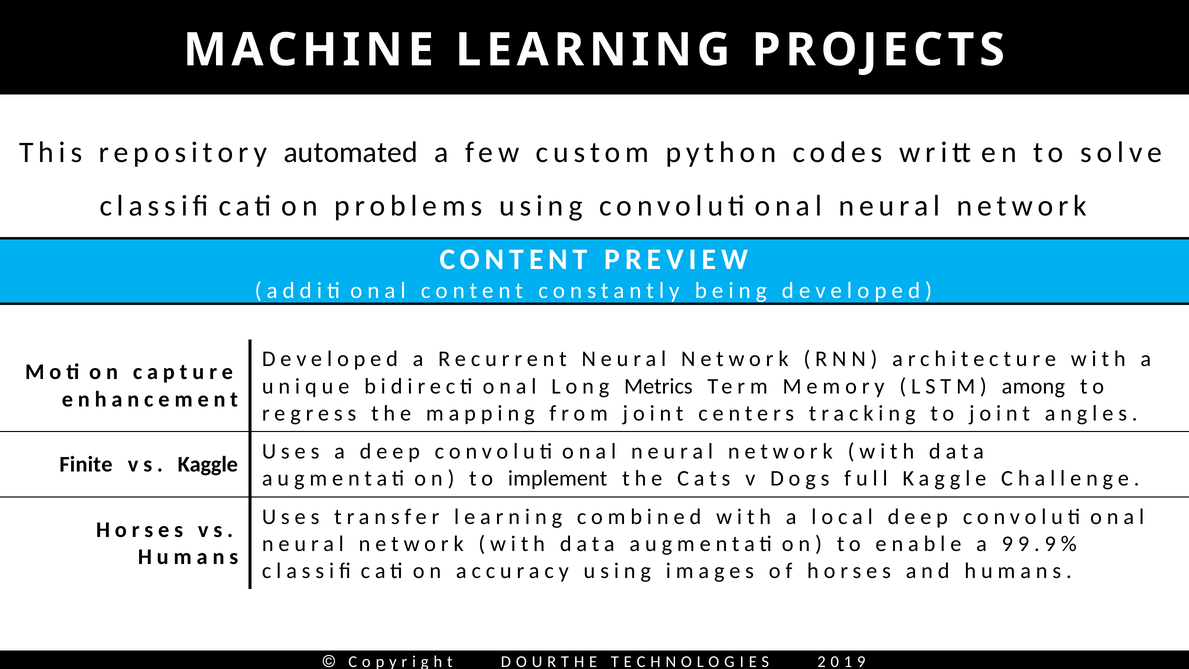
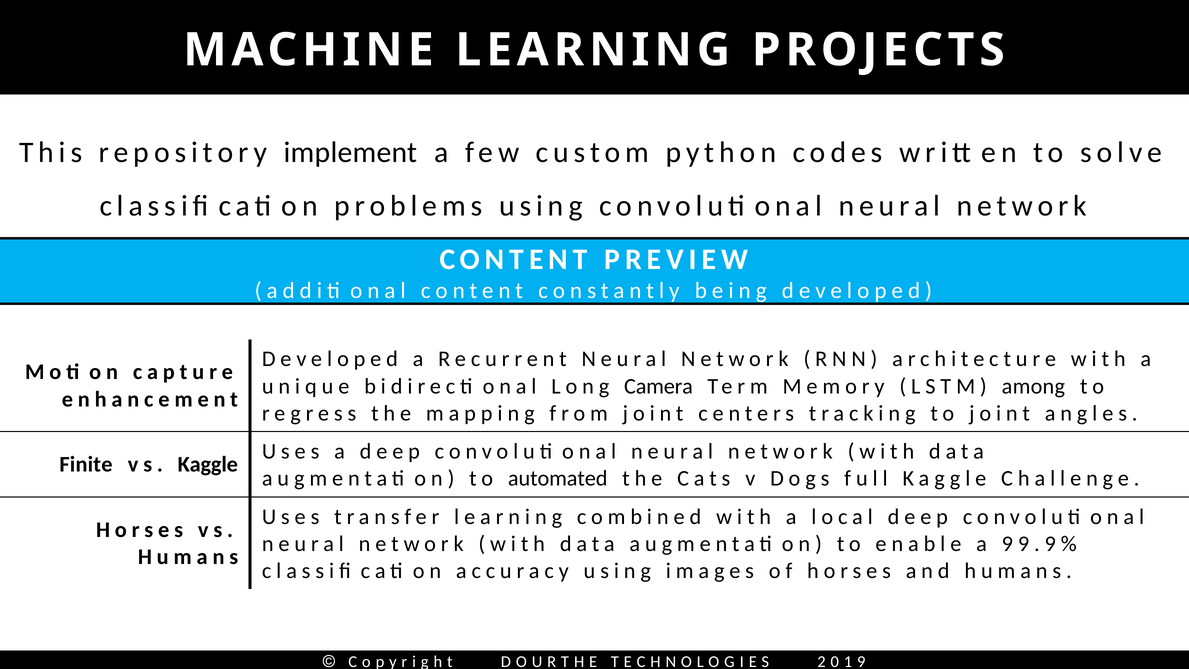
automated: automated -> implement
Metrics: Metrics -> Camera
implement: implement -> automated
